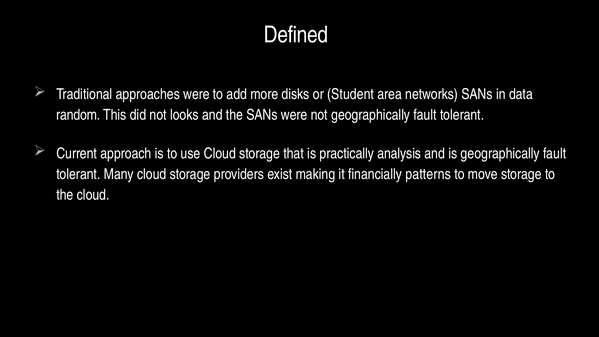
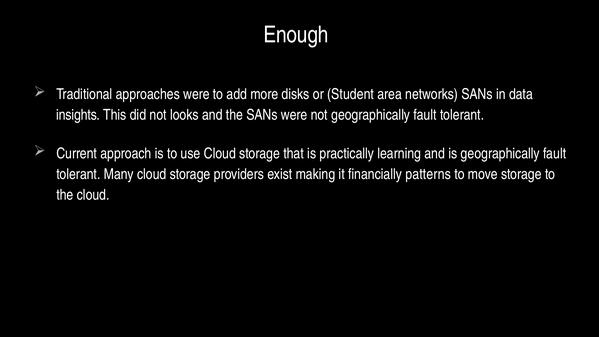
Defined: Defined -> Enough
random: random -> insights
analysis: analysis -> learning
